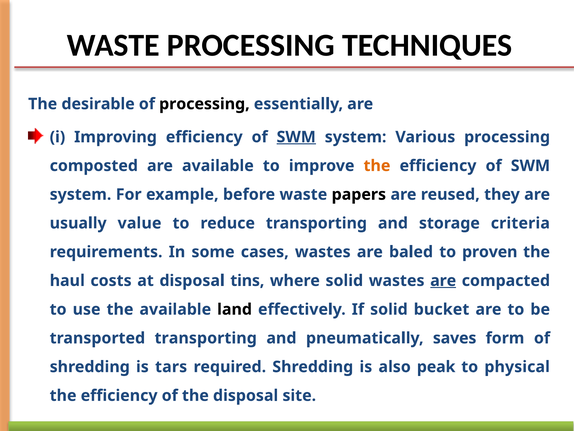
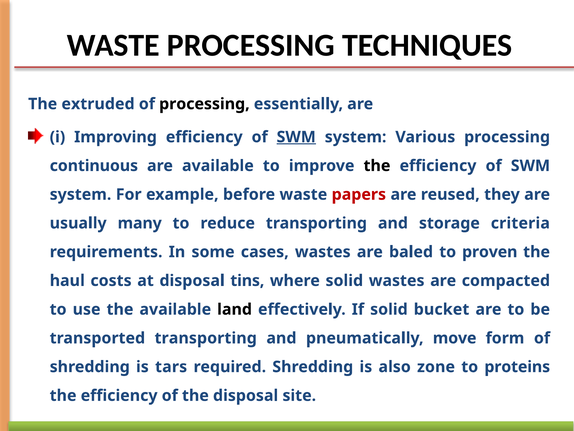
desirable: desirable -> extruded
composted: composted -> continuous
the at (377, 166) colour: orange -> black
papers colour: black -> red
value: value -> many
are at (443, 280) underline: present -> none
saves: saves -> move
peak: peak -> zone
physical: physical -> proteins
